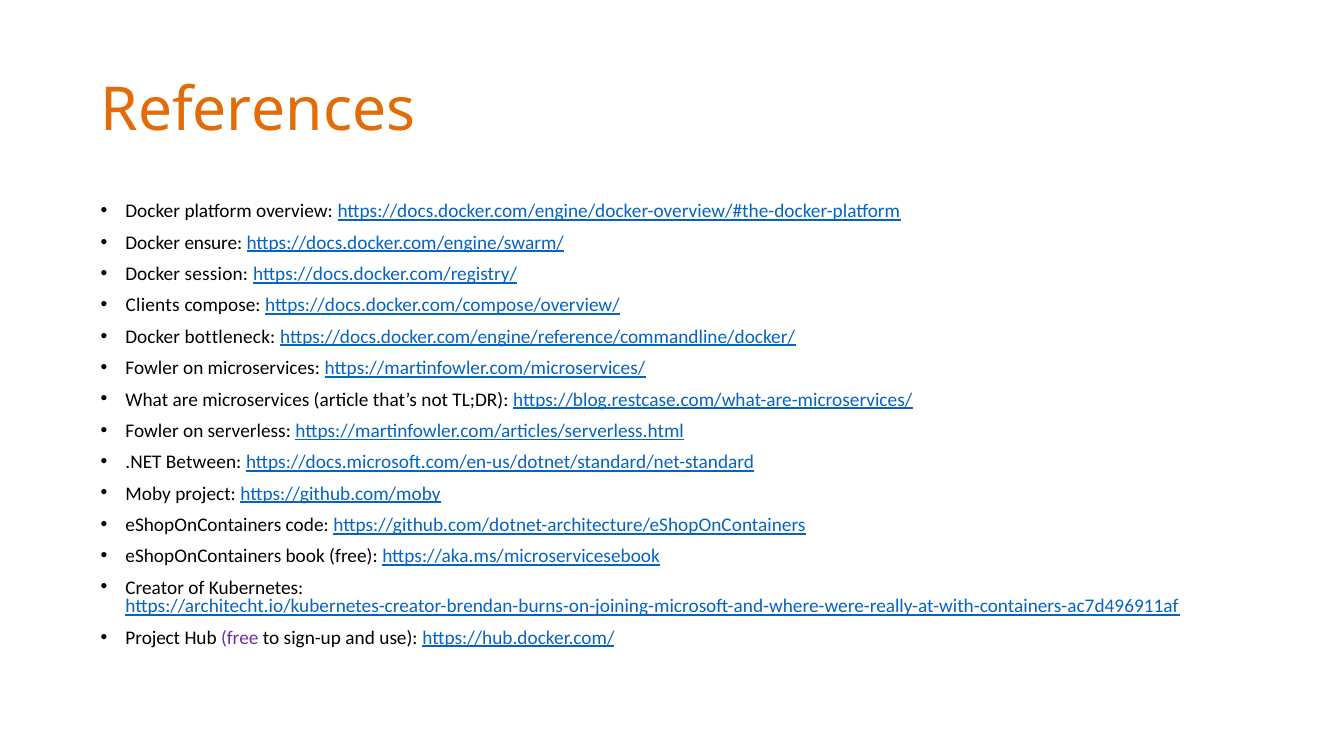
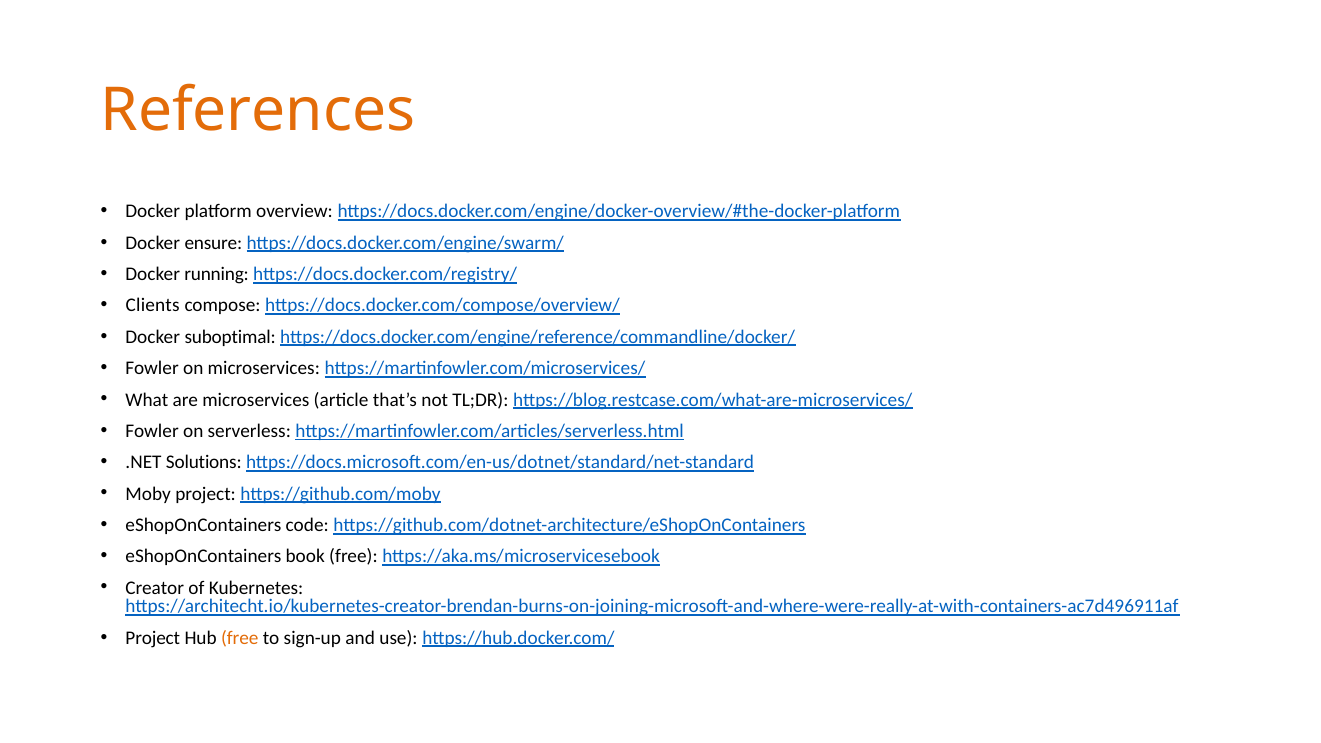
session: session -> running
bottleneck: bottleneck -> suboptimal
Between: Between -> Solutions
free at (240, 638) colour: purple -> orange
